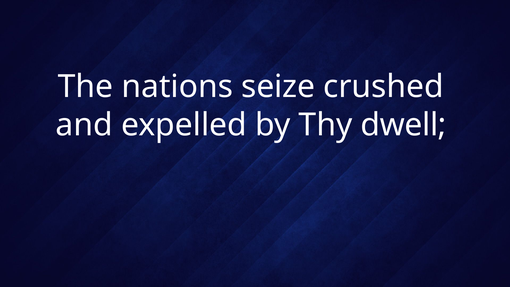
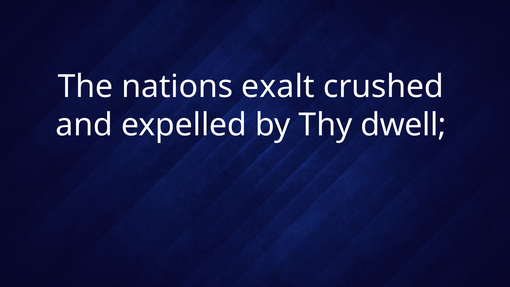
seize: seize -> exalt
